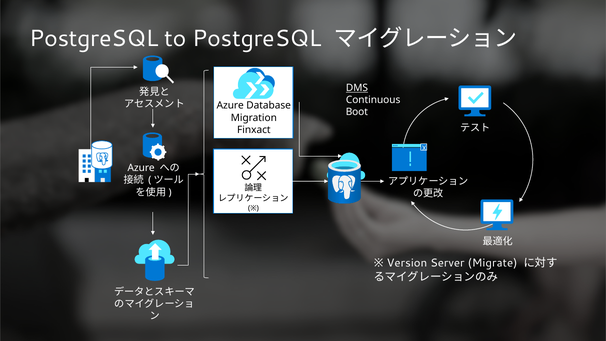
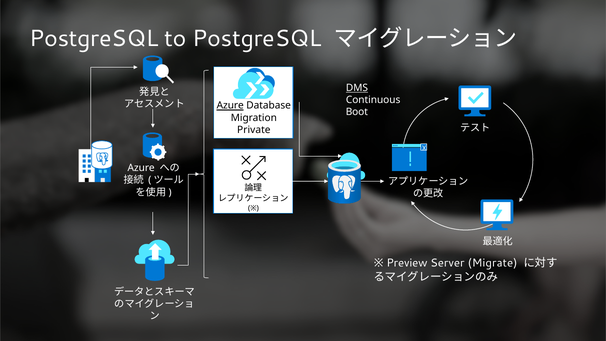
Azure at (230, 106) underline: none -> present
Finxact: Finxact -> Private
Version: Version -> Preview
